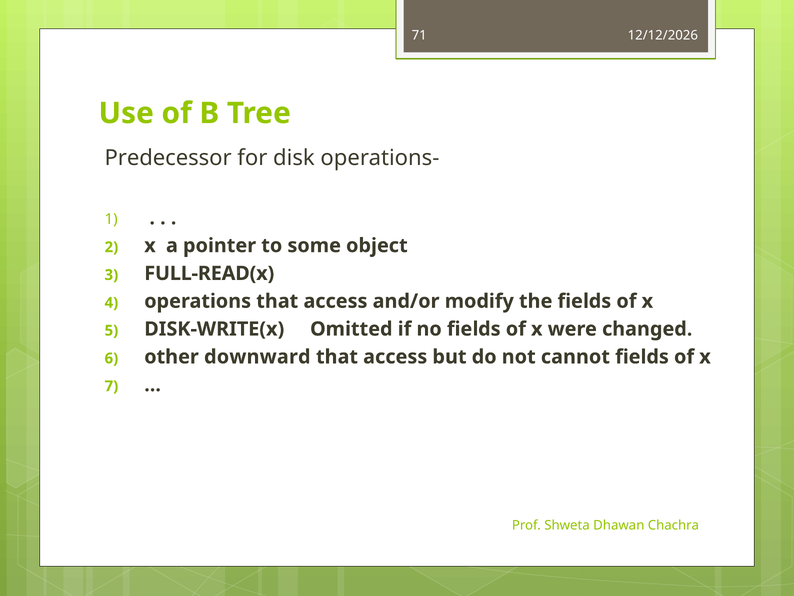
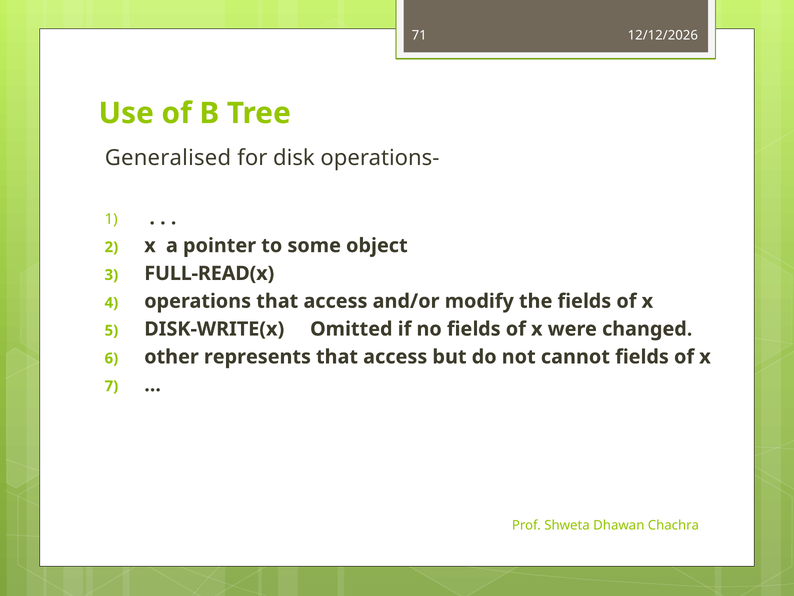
Predecessor: Predecessor -> Generalised
downward: downward -> represents
